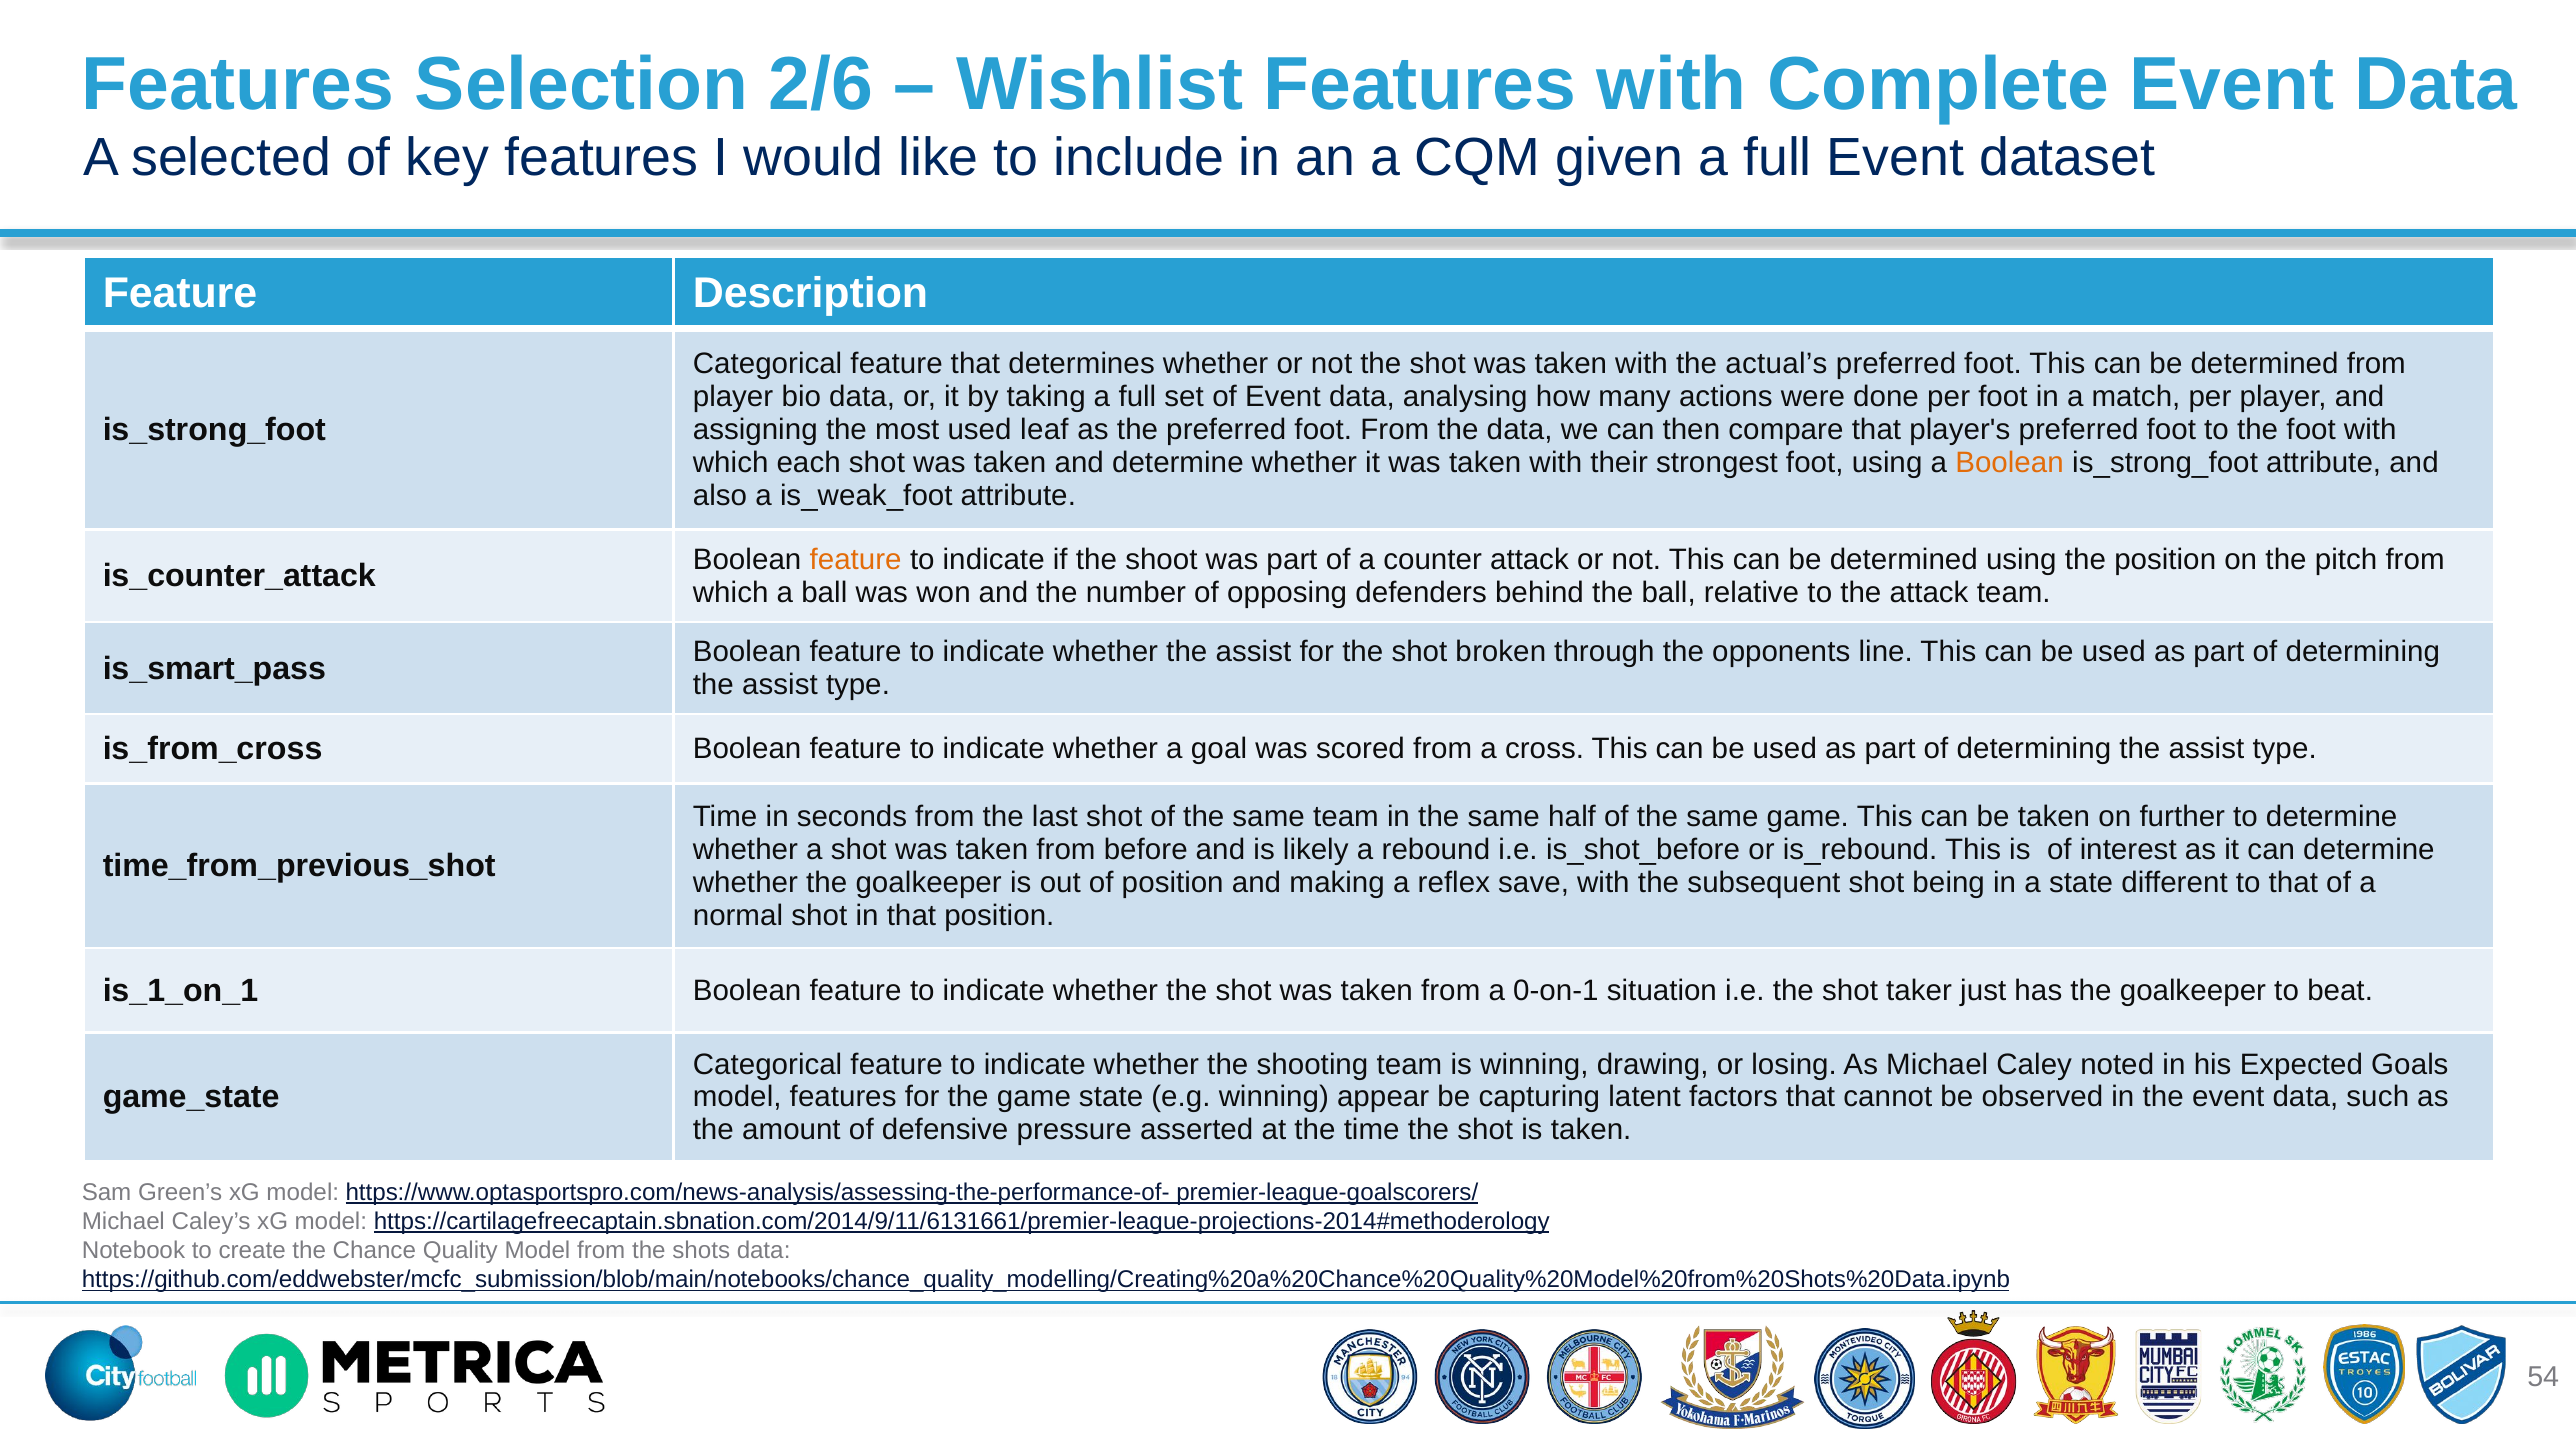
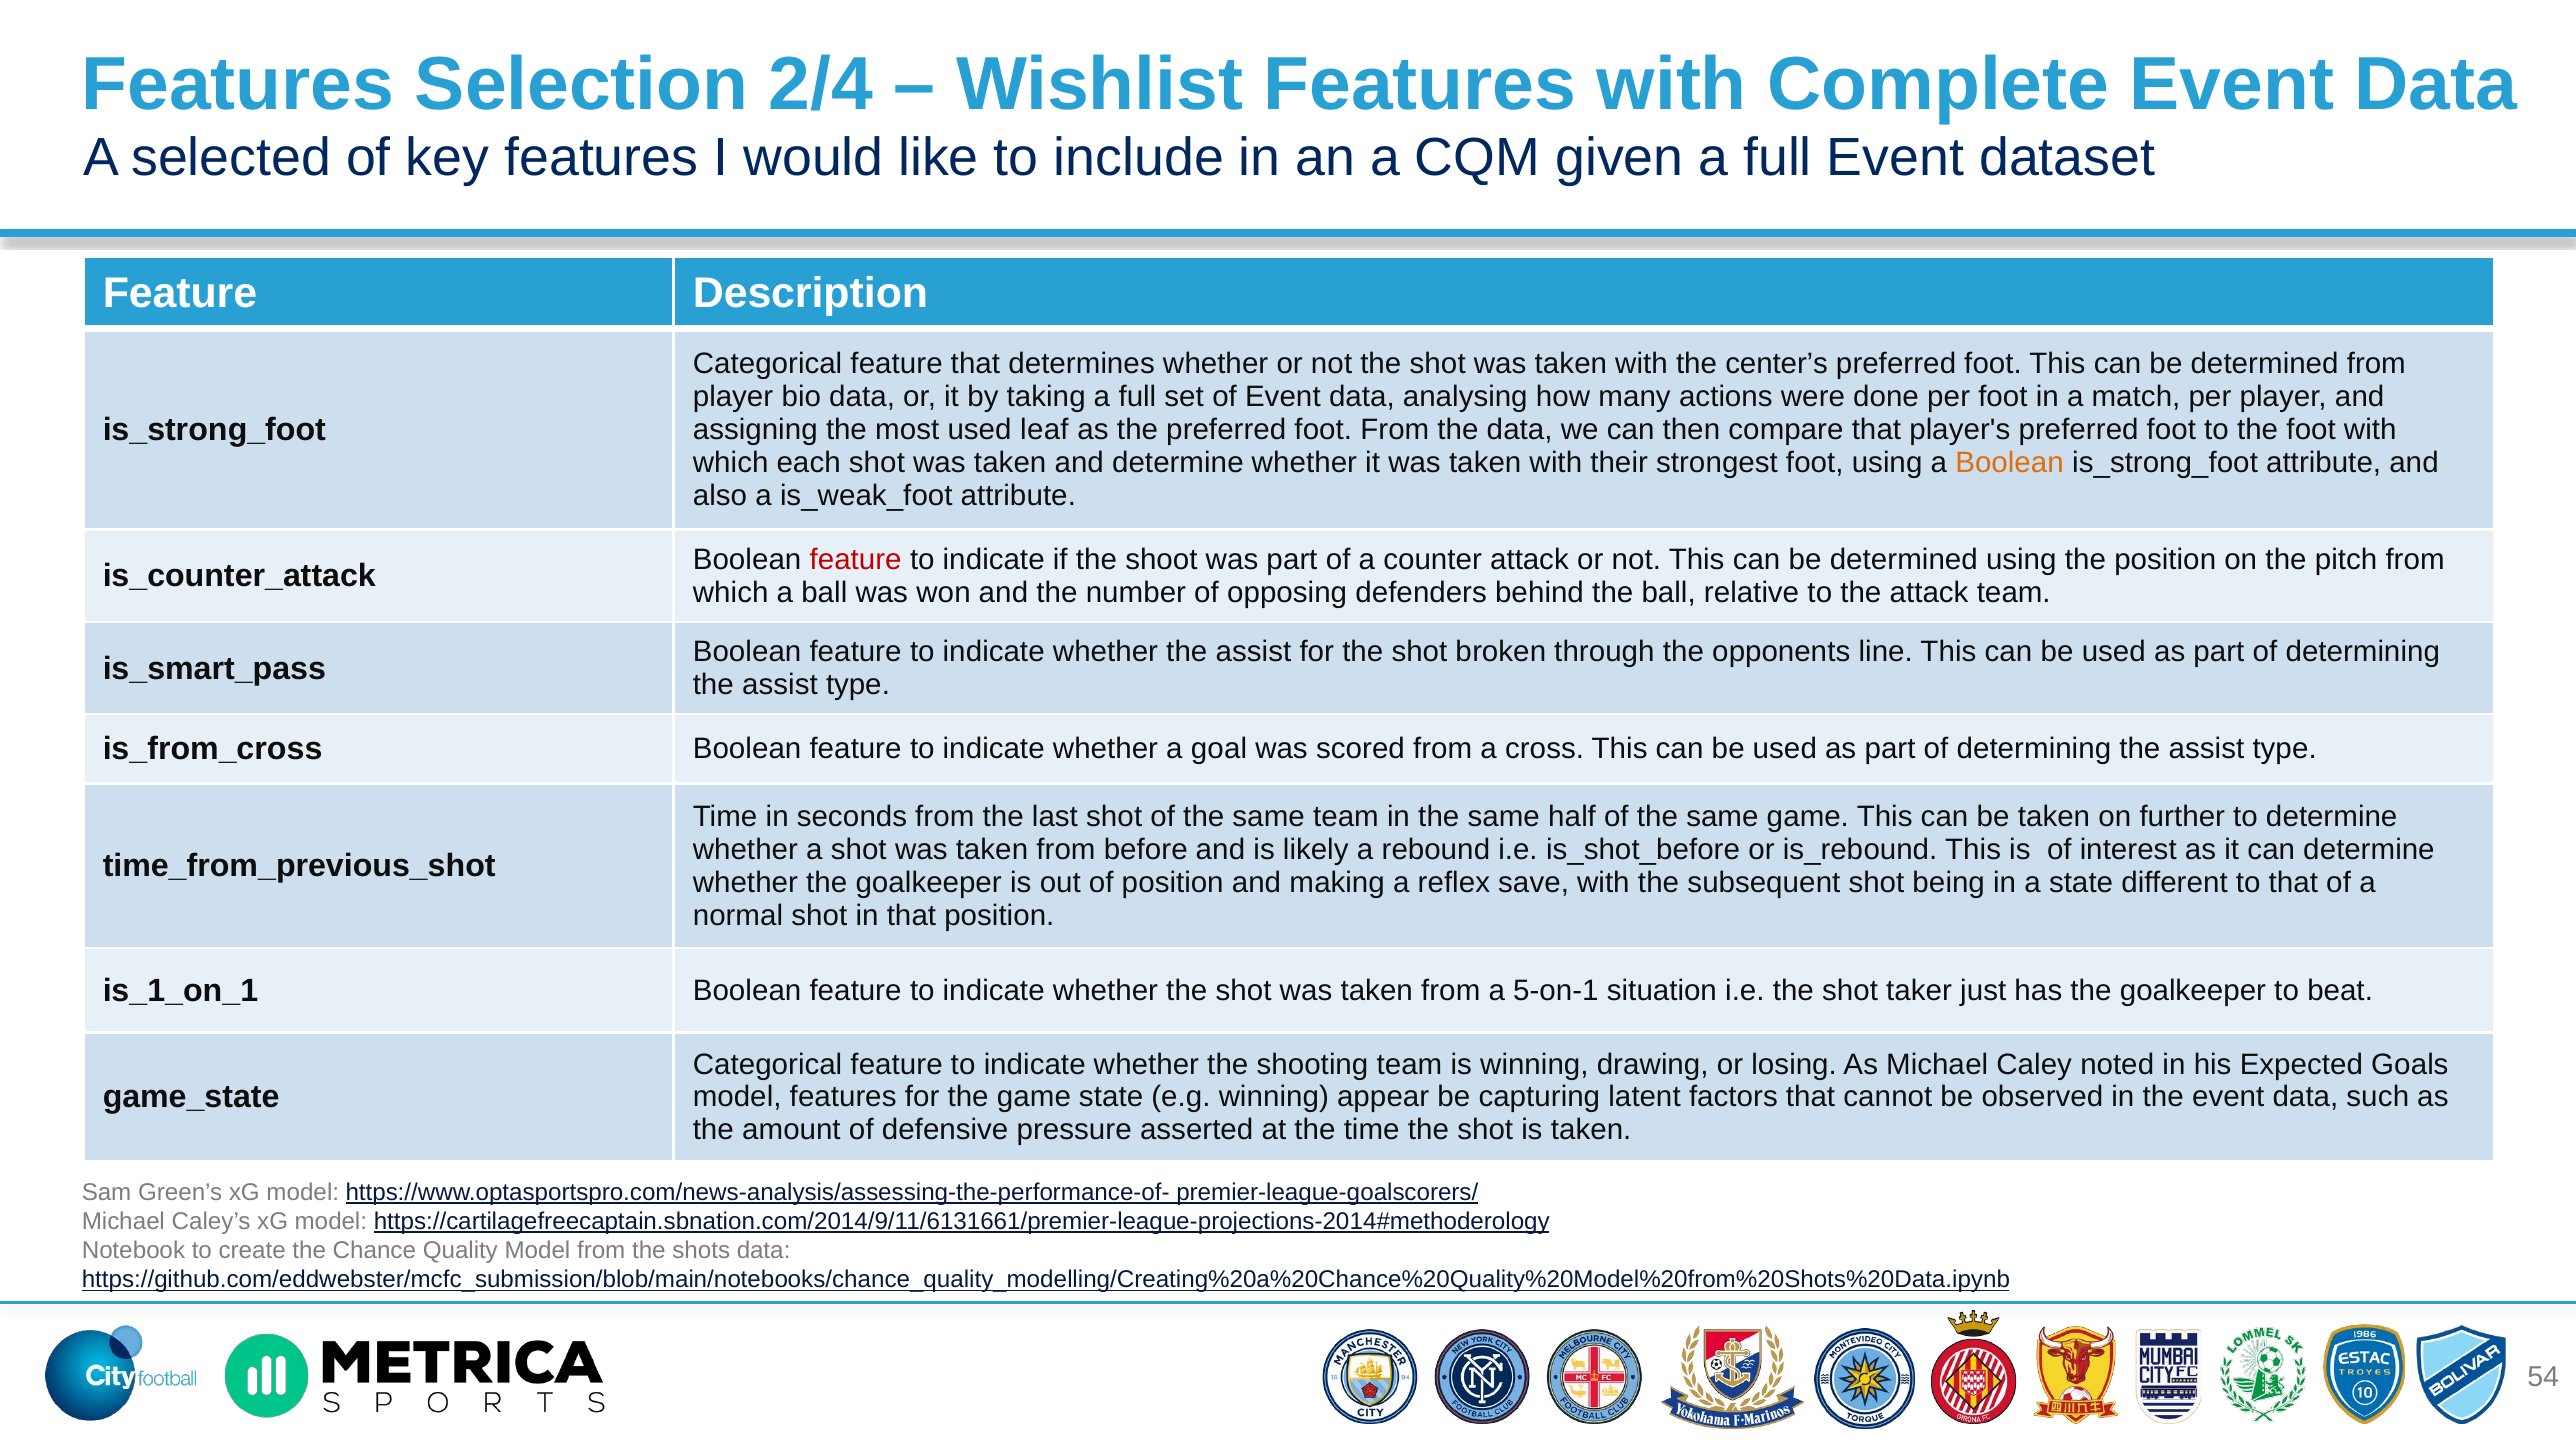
2/6: 2/6 -> 2/4
actual’s: actual’s -> center’s
feature at (856, 560) colour: orange -> red
0-on-1: 0-on-1 -> 5-on-1
